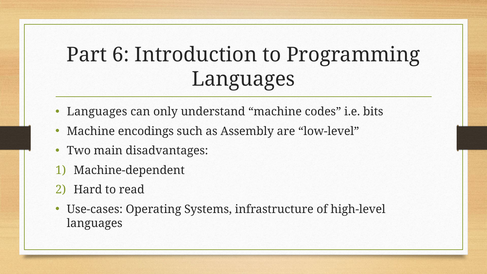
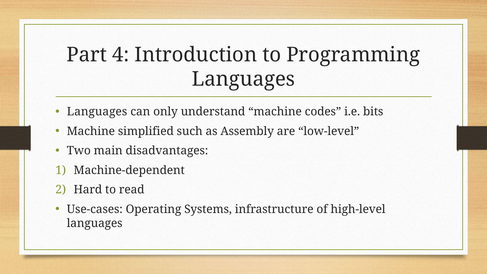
6: 6 -> 4
encodings: encodings -> simplified
